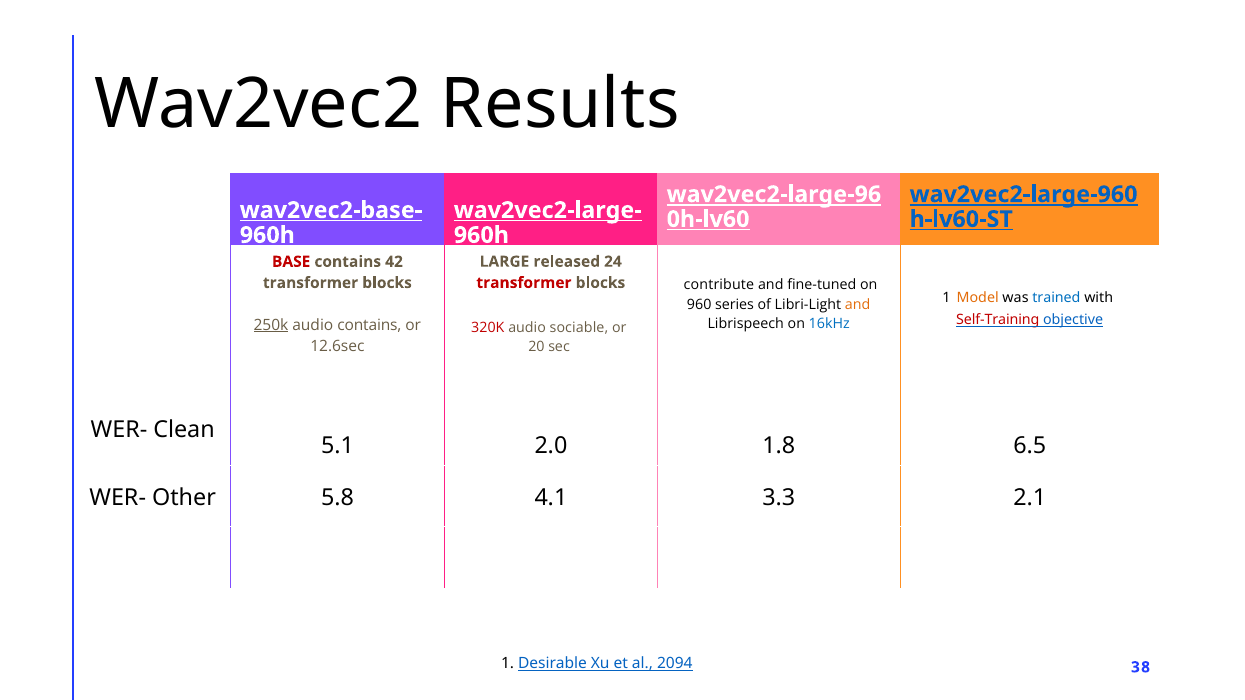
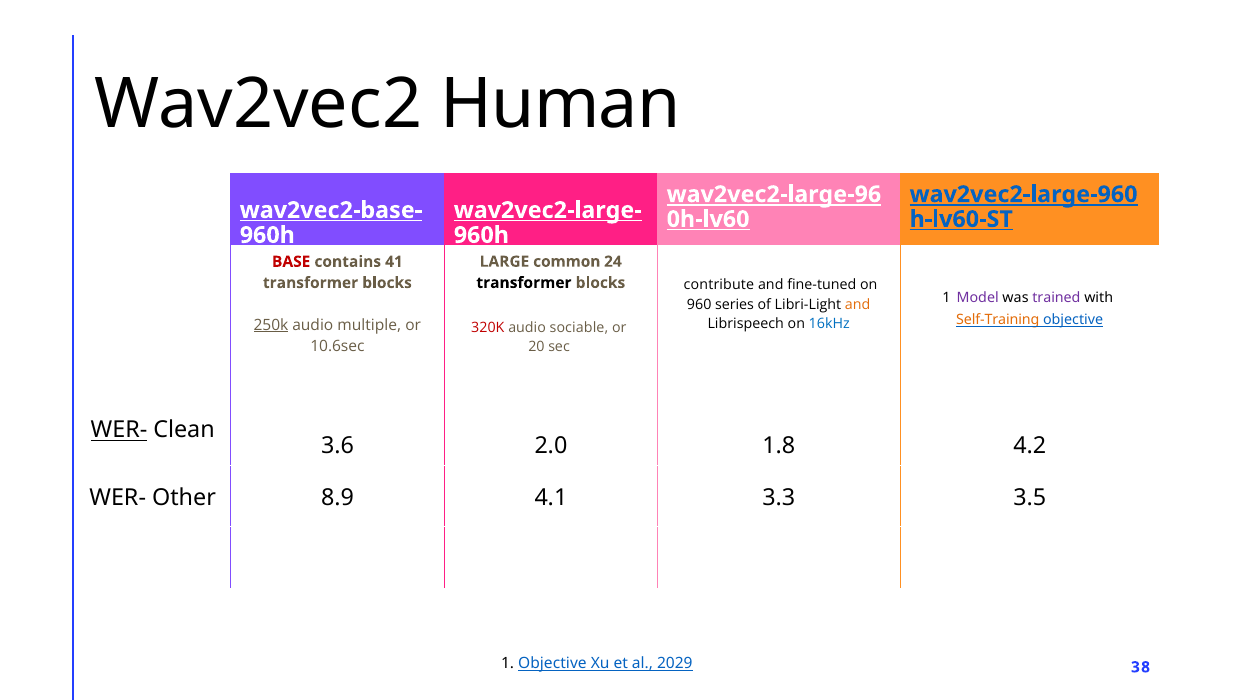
Results: Results -> Human
released: released -> common
42: 42 -> 41
transformer at (524, 283) colour: red -> black
Model colour: orange -> purple
trained colour: blue -> purple
Self-Training colour: red -> orange
audio contains: contains -> multiple
12.6sec: 12.6sec -> 10.6sec
WER- at (119, 430) underline: none -> present
5.1: 5.1 -> 3.6
6.5: 6.5 -> 4.2
5.8: 5.8 -> 8.9
2.1: 2.1 -> 3.5
1 Desirable: Desirable -> Objective
2094: 2094 -> 2029
